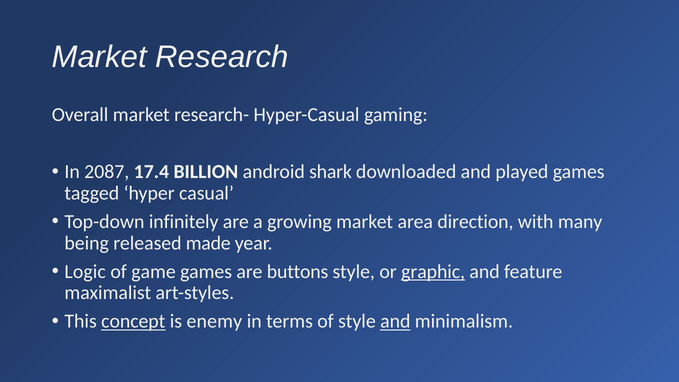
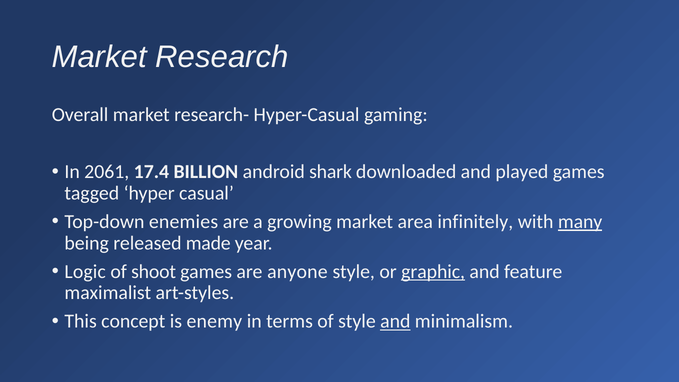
2087: 2087 -> 2061
infinitely: infinitely -> enemies
direction: direction -> infinitely
many underline: none -> present
game: game -> shoot
buttons: buttons -> anyone
concept underline: present -> none
